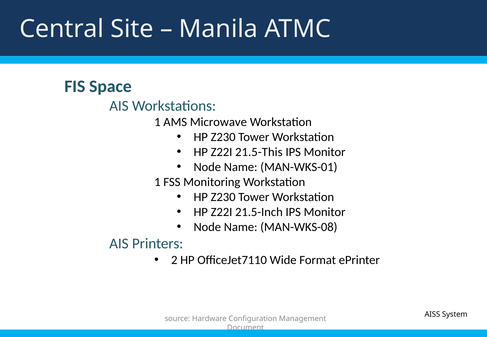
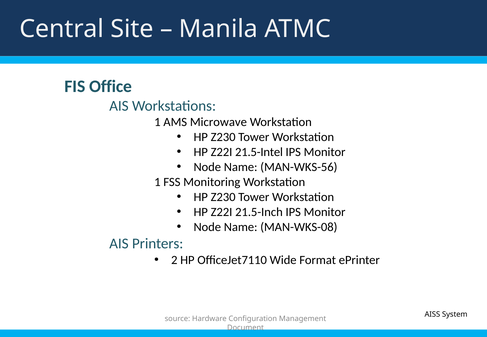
Space: Space -> Office
21.5-This: 21.5-This -> 21.5-Intel
MAN-WKS-01: MAN-WKS-01 -> MAN-WKS-56
